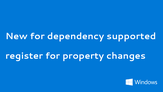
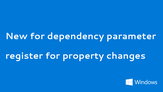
supported: supported -> parameter
